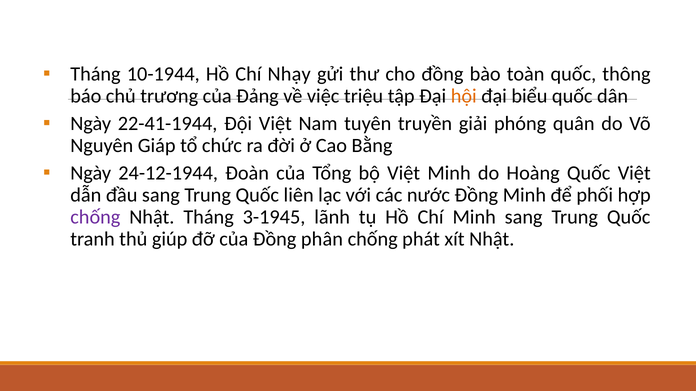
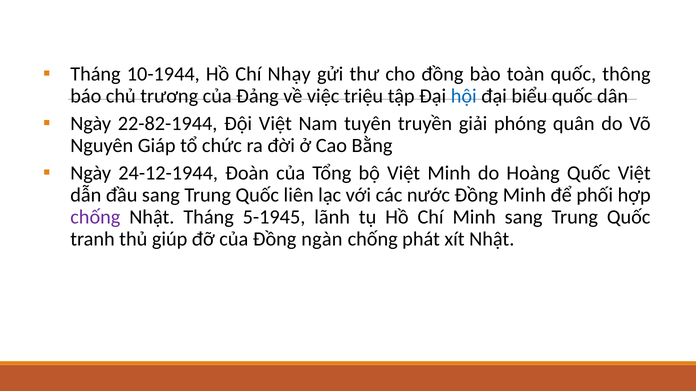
hội colour: orange -> blue
22-41-1944: 22-41-1944 -> 22-82-1944
3-1945: 3-1945 -> 5-1945
phân: phân -> ngàn
